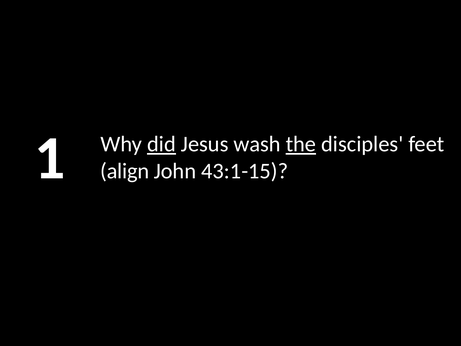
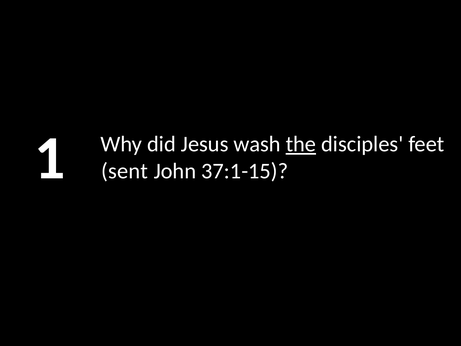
did underline: present -> none
align: align -> sent
43:1-15: 43:1-15 -> 37:1-15
